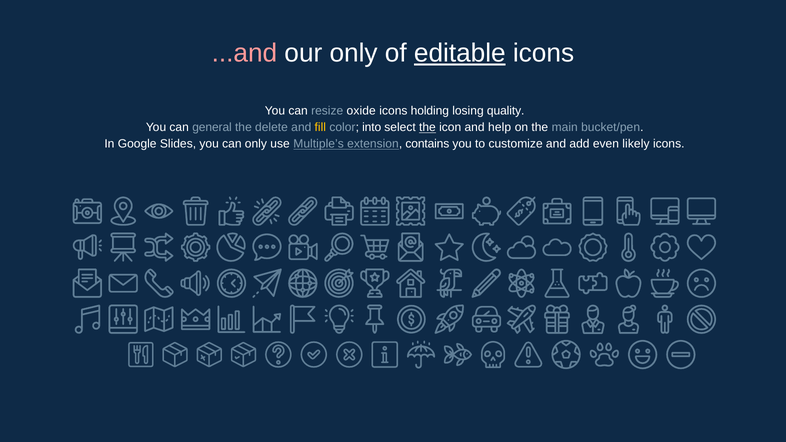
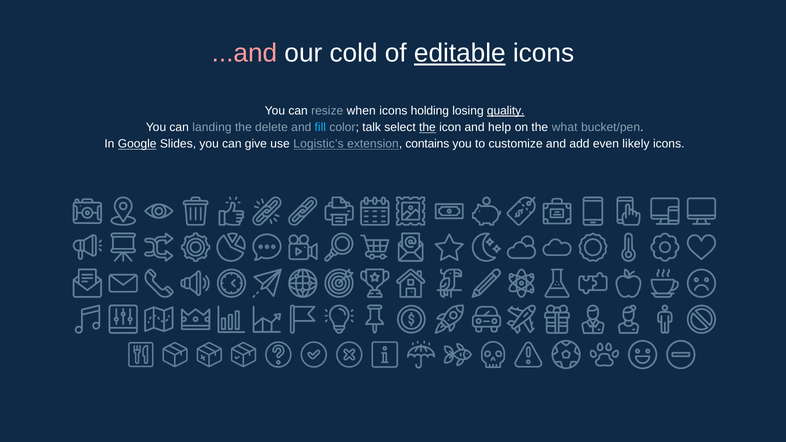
our only: only -> cold
oxide: oxide -> when
quality underline: none -> present
general: general -> landing
fill colour: yellow -> light blue
into: into -> talk
main: main -> what
Google underline: none -> present
can only: only -> give
Multiple’s: Multiple’s -> Logistic’s
